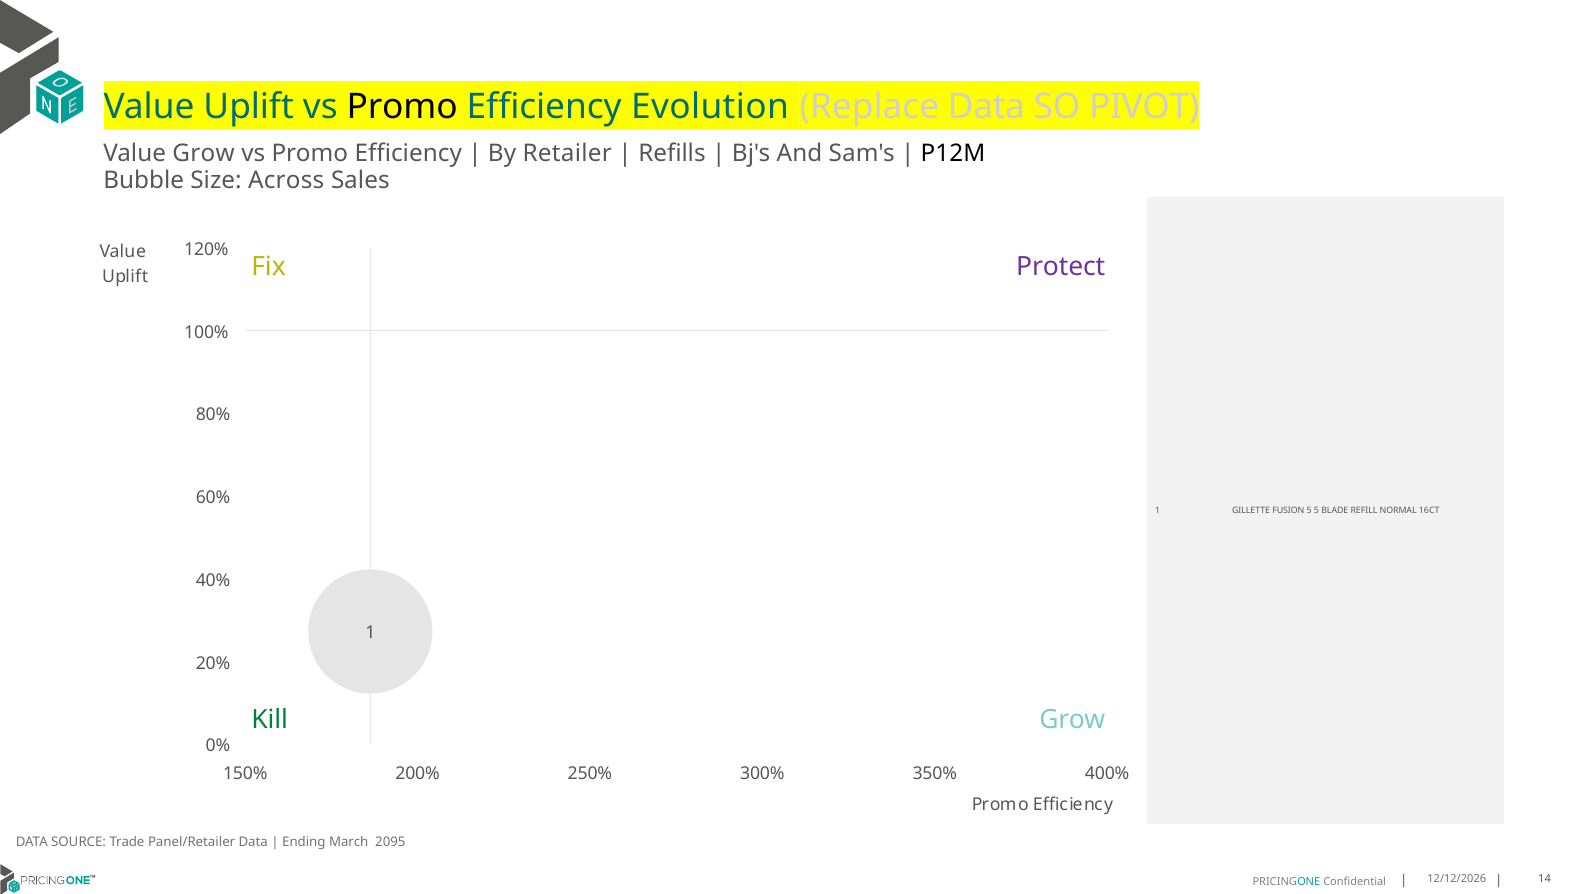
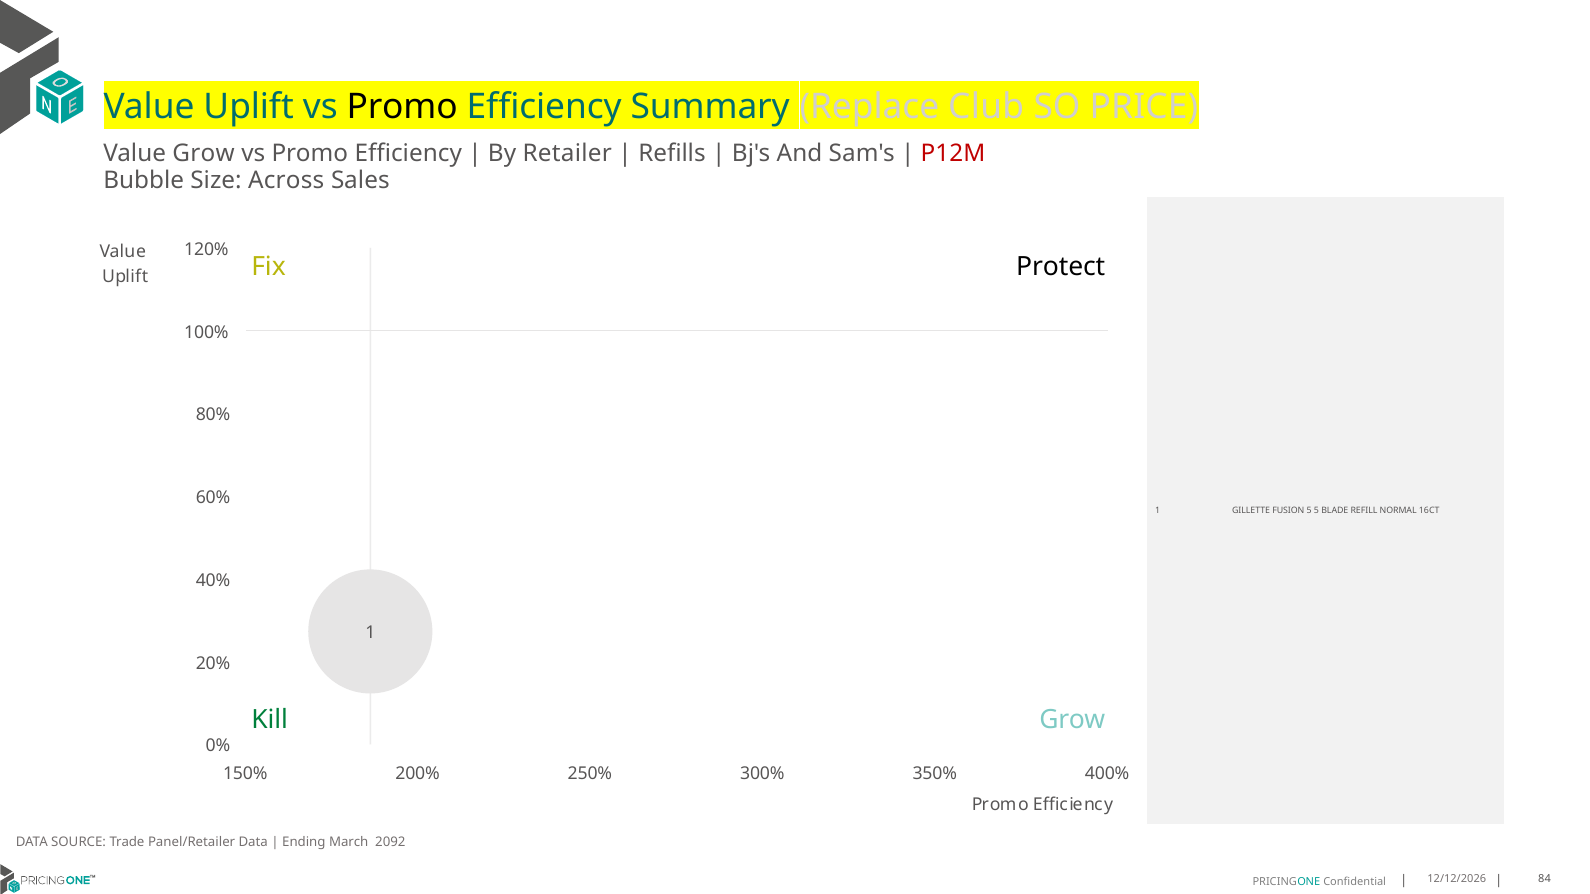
Evolution: Evolution -> Summary
Replace Data: Data -> Club
PIVOT: PIVOT -> PRICE
P12M colour: black -> red
Protect colour: purple -> black
2095: 2095 -> 2092
14: 14 -> 84
